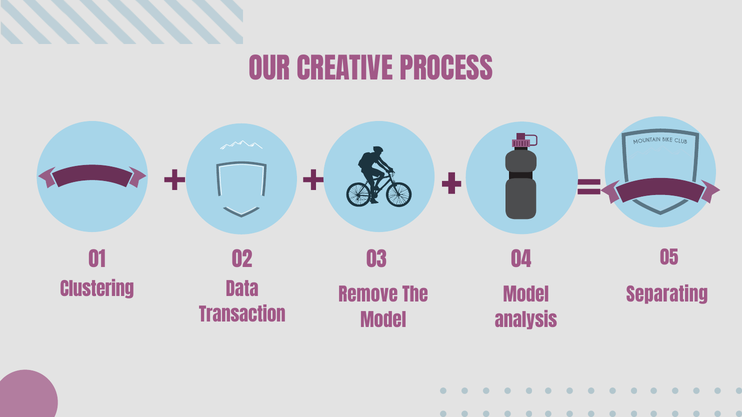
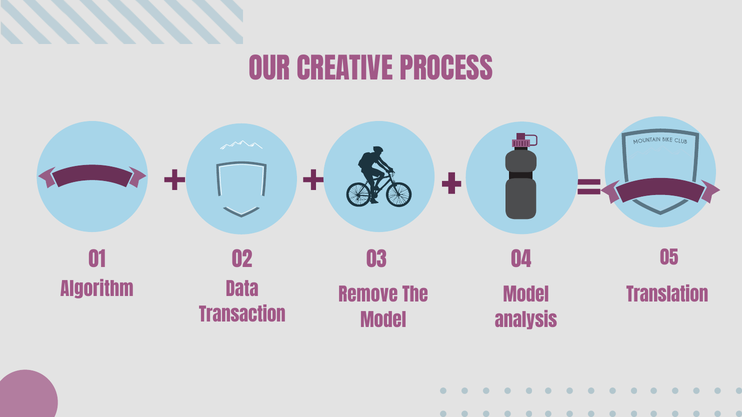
Clustering: Clustering -> Algorithm
Separating: Separating -> Translation
